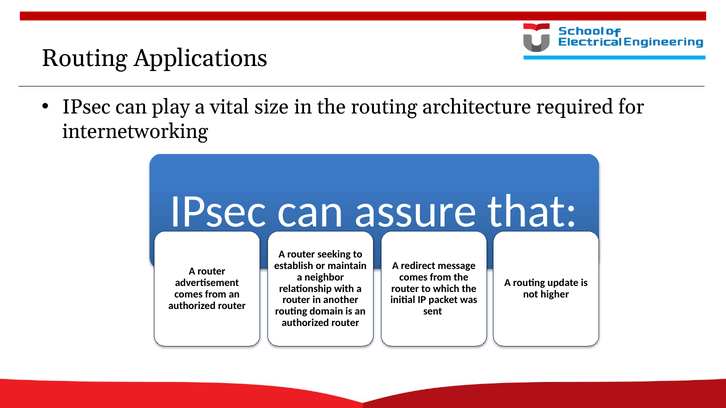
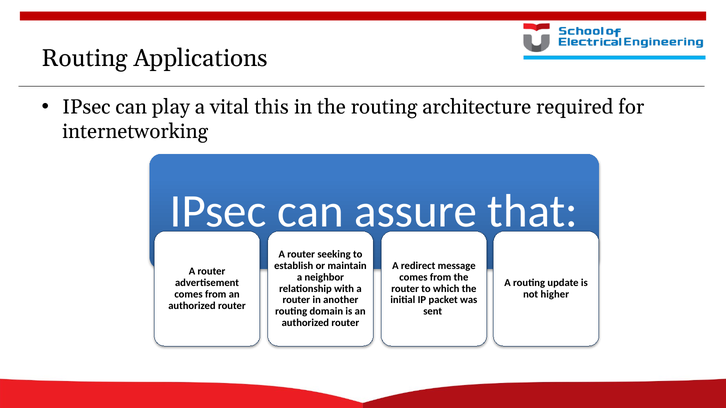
size: size -> this
